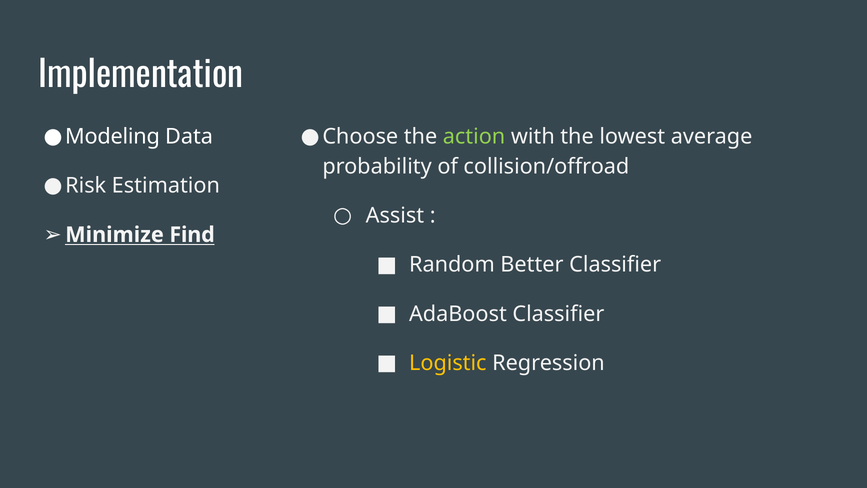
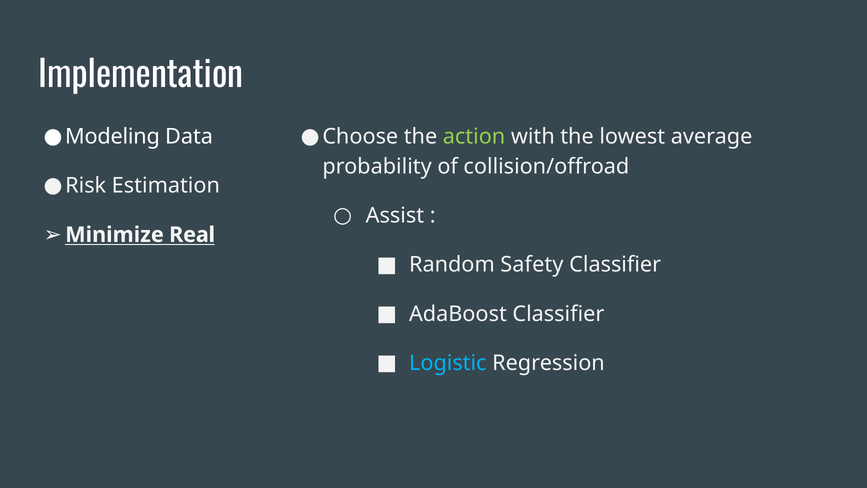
Find: Find -> Real
Better: Better -> Safety
Logistic colour: yellow -> light blue
